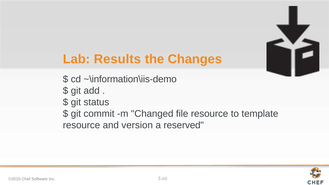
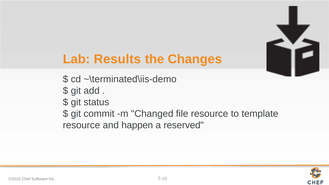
~\information\iis-demo: ~\information\iis-demo -> ~\terminated\iis-demo
version: version -> happen
